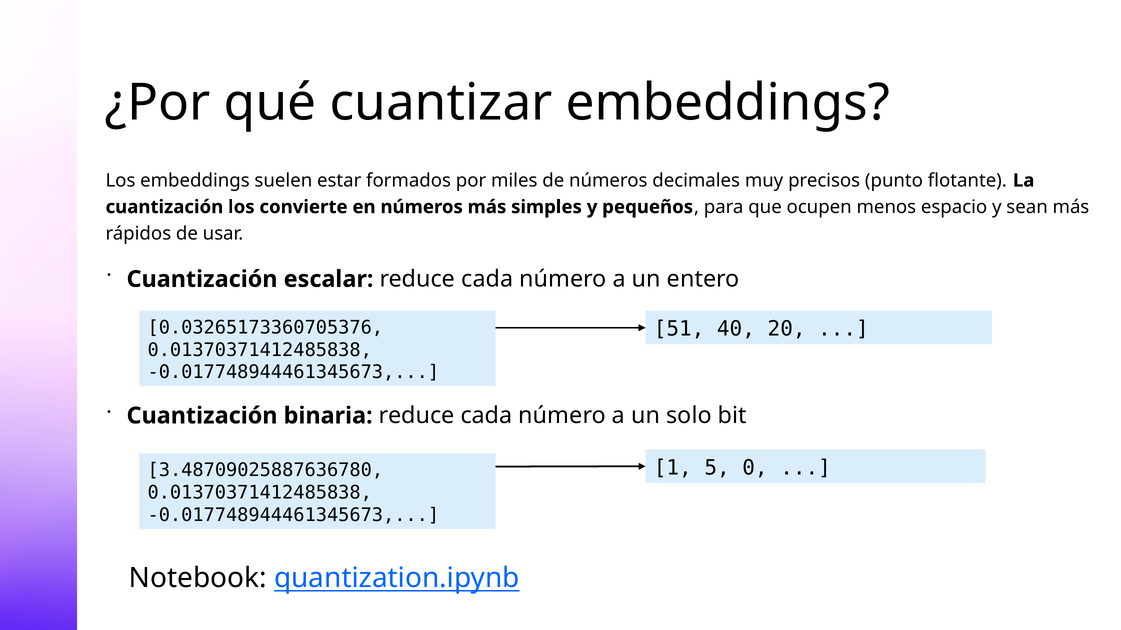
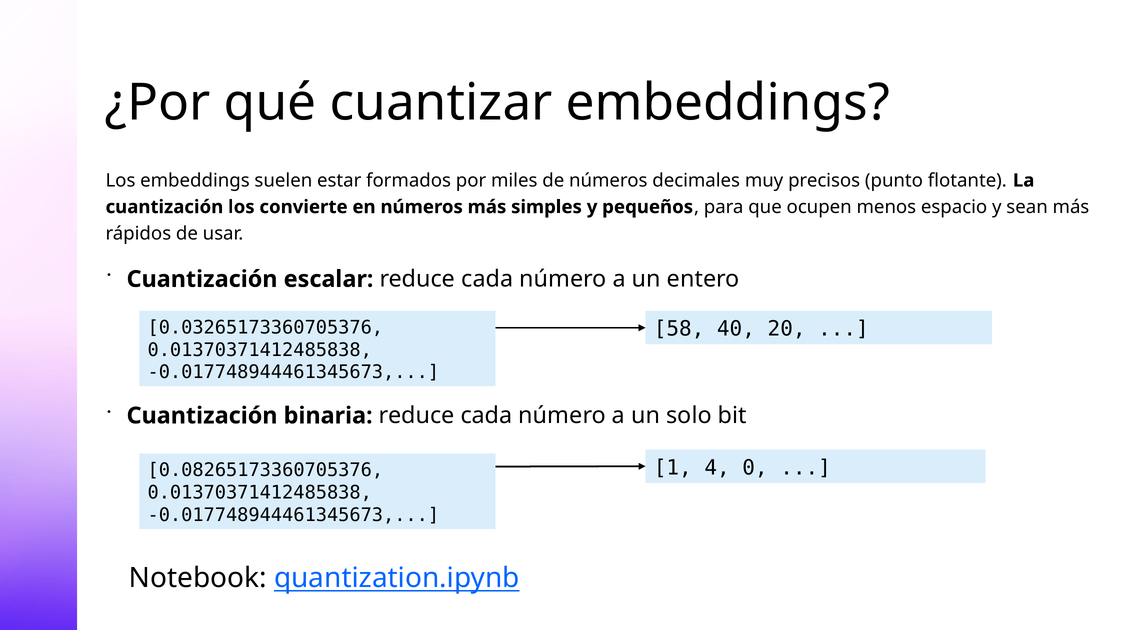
51: 51 -> 58
5: 5 -> 4
3.48709025887636780: 3.48709025887636780 -> 0.08265173360705376
